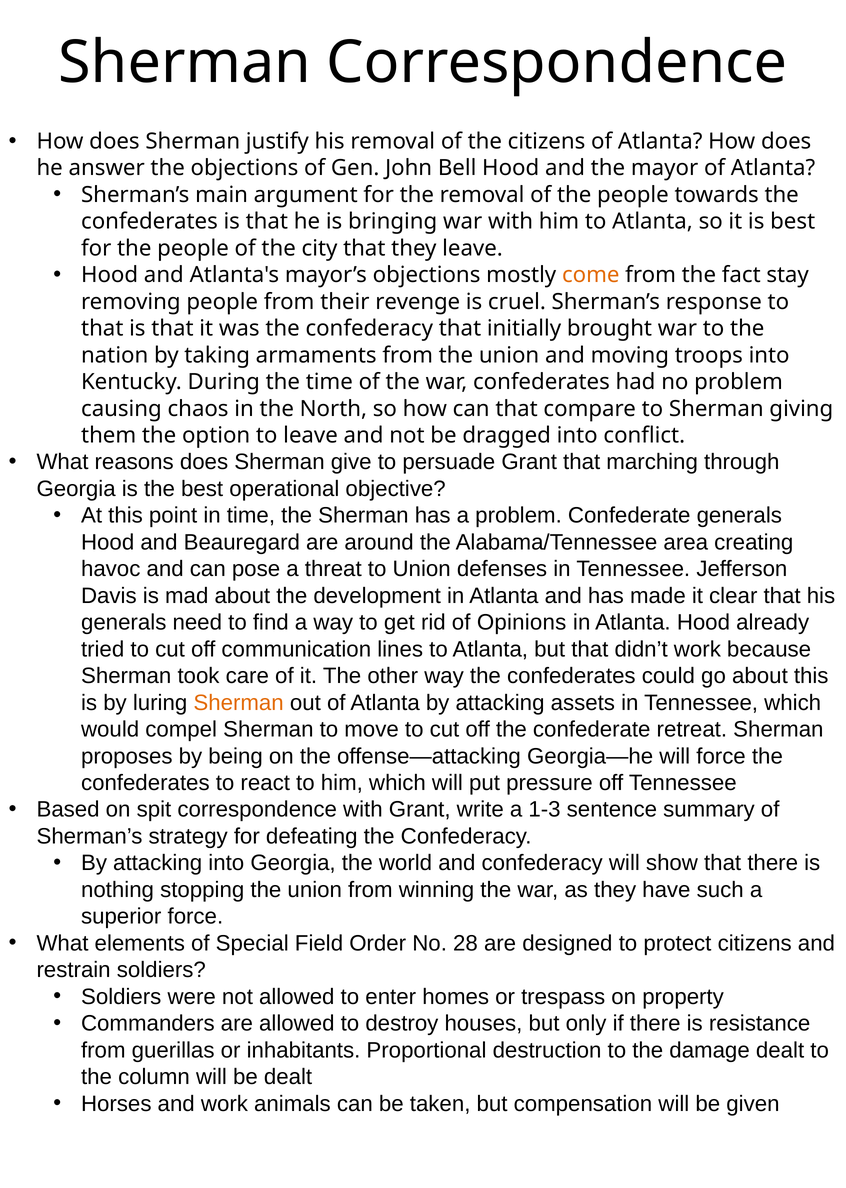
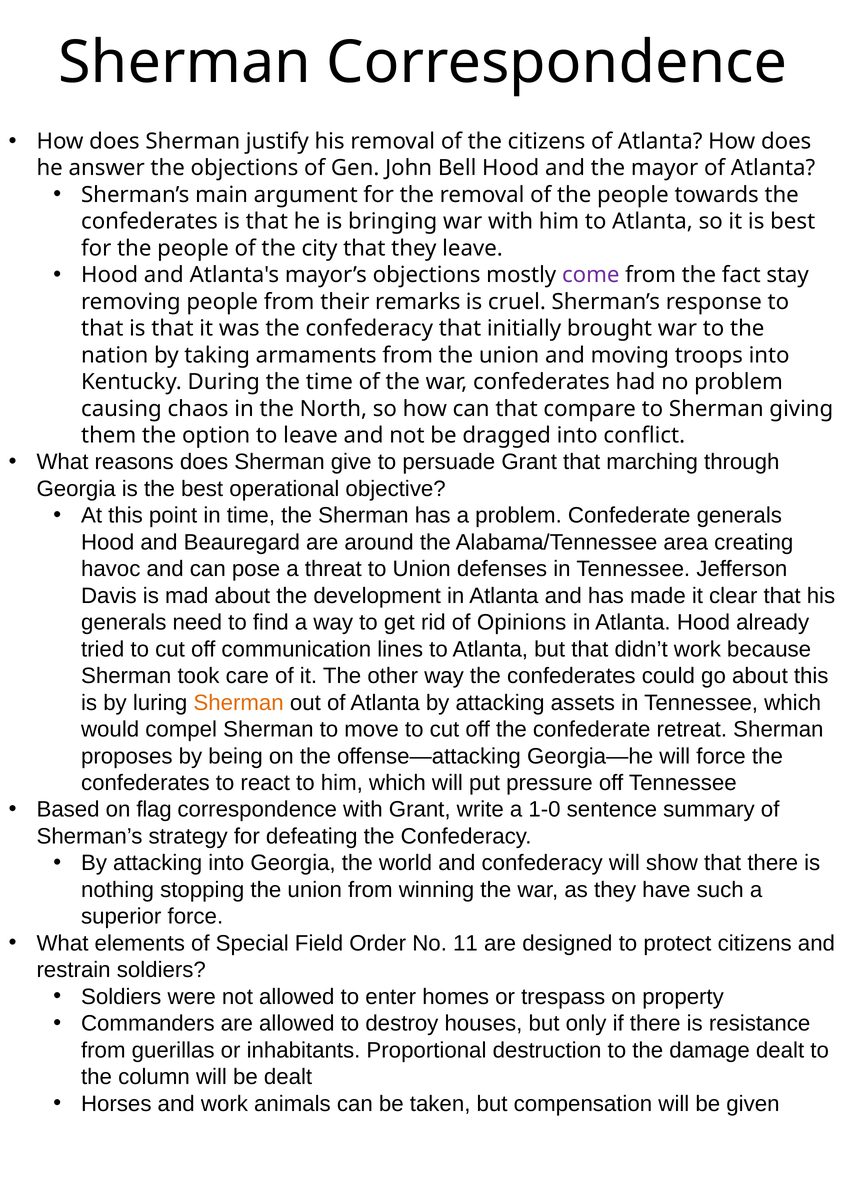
come colour: orange -> purple
revenge: revenge -> remarks
spit: spit -> flag
1-3: 1-3 -> 1-0
28: 28 -> 11
